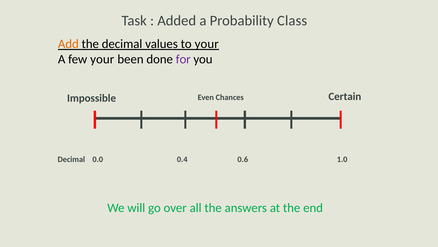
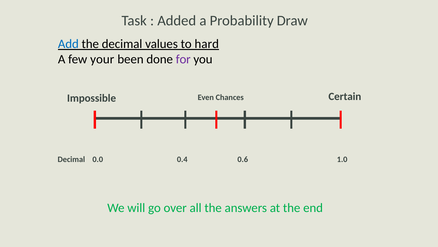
Class: Class -> Draw
Add colour: orange -> blue
to your: your -> hard
